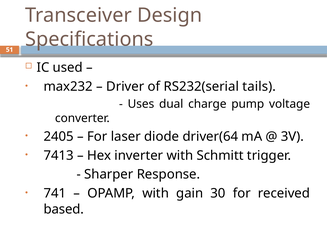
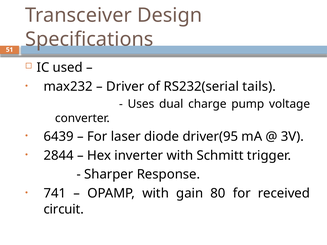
2405: 2405 -> 6439
driver(64: driver(64 -> driver(95
7413: 7413 -> 2844
30: 30 -> 80
based: based -> circuit
